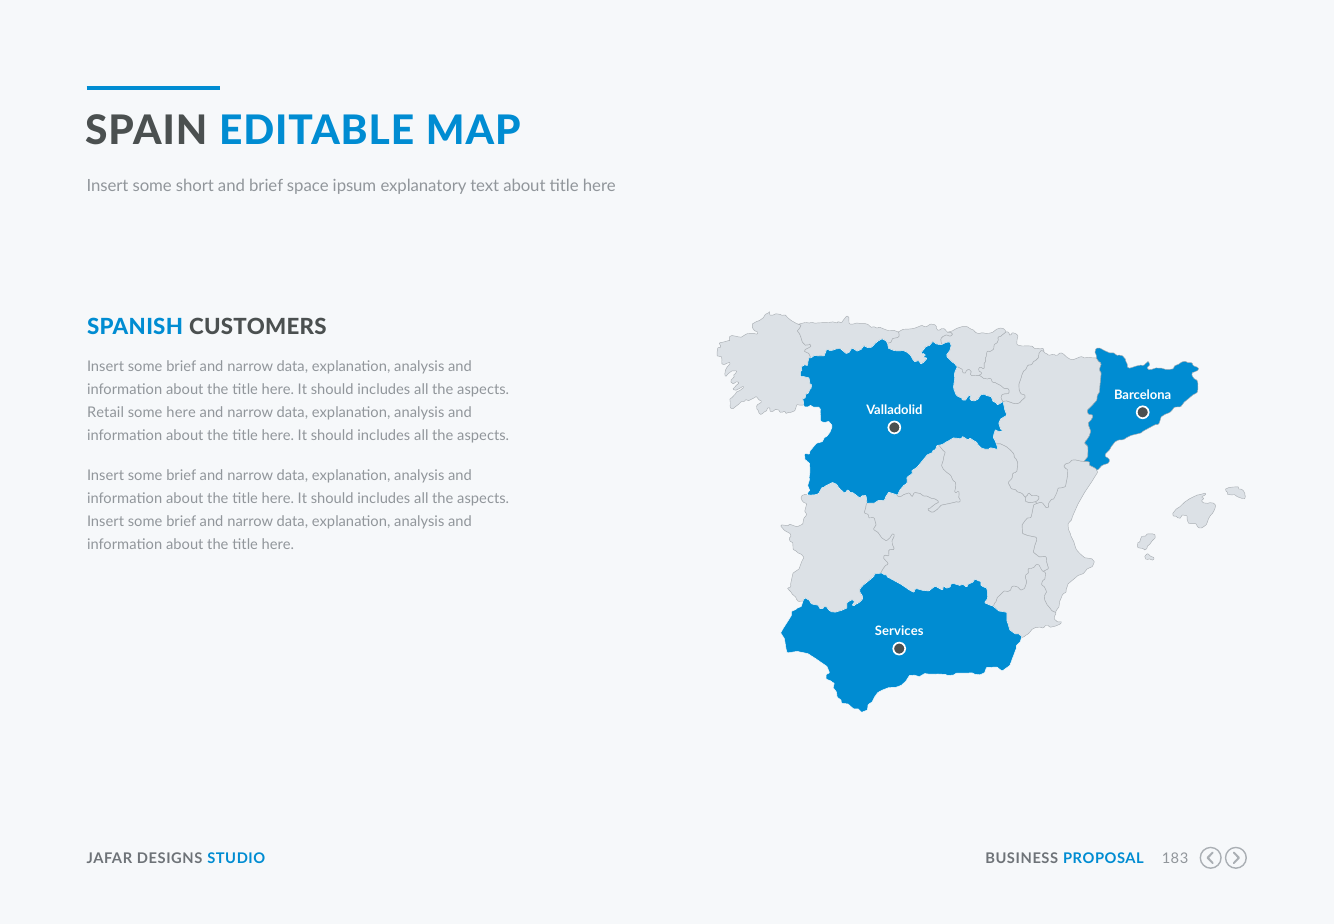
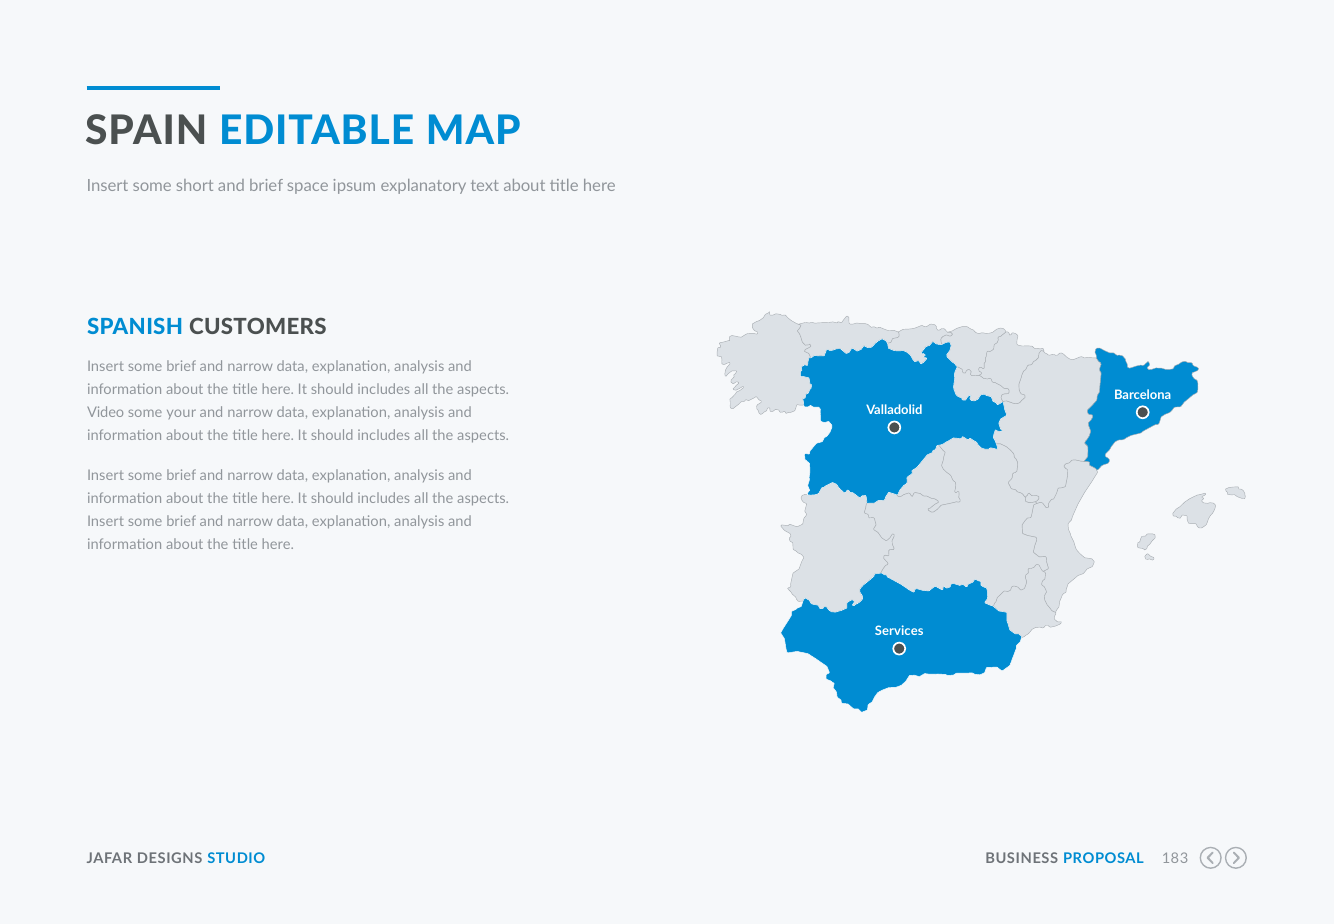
Retail: Retail -> Video
some here: here -> your
